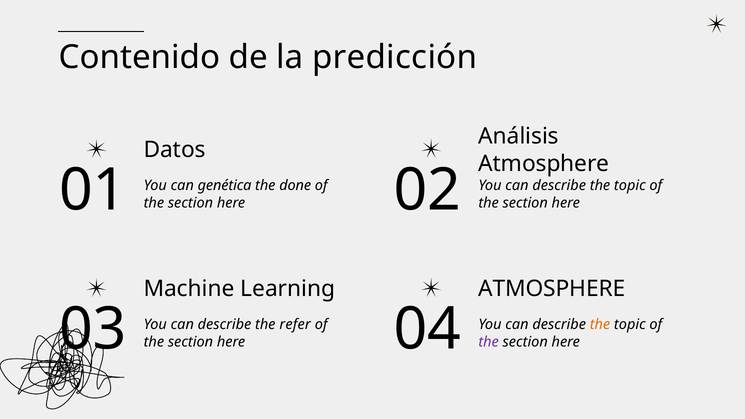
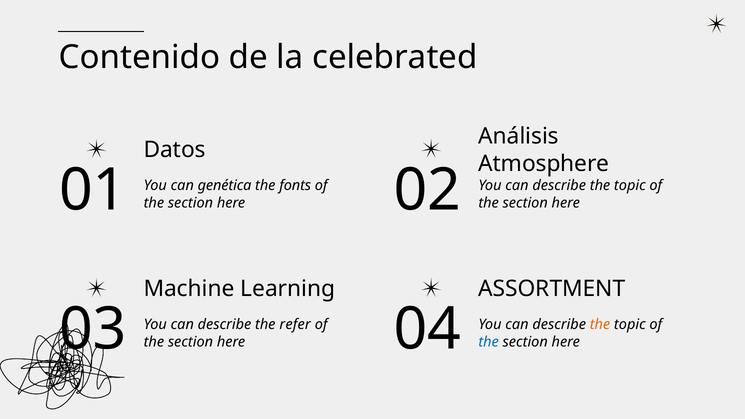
predicción: predicción -> celebrated
done: done -> fonts
ATMOSPHERE at (552, 289): ATMOSPHERE -> ASSORTMENT
the at (489, 342) colour: purple -> blue
